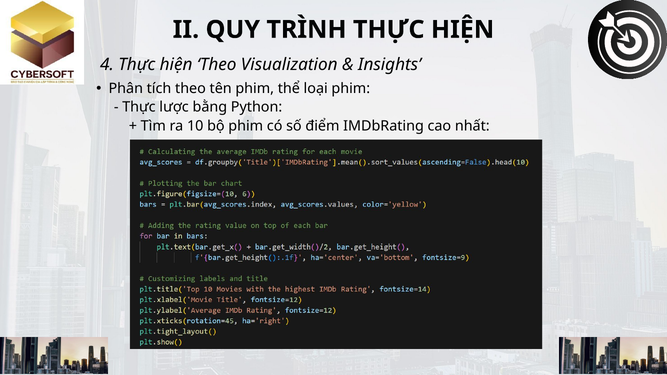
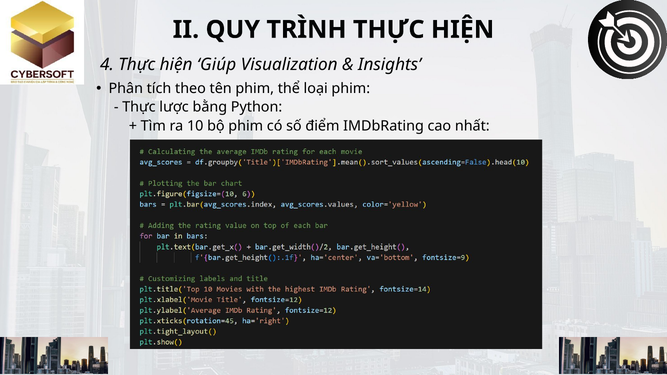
hiện Theo: Theo -> Giúp
